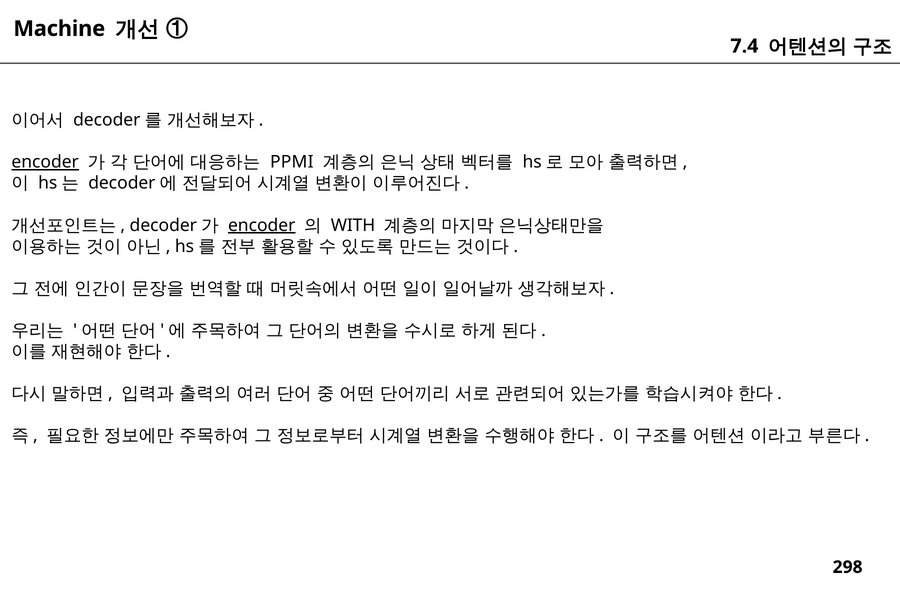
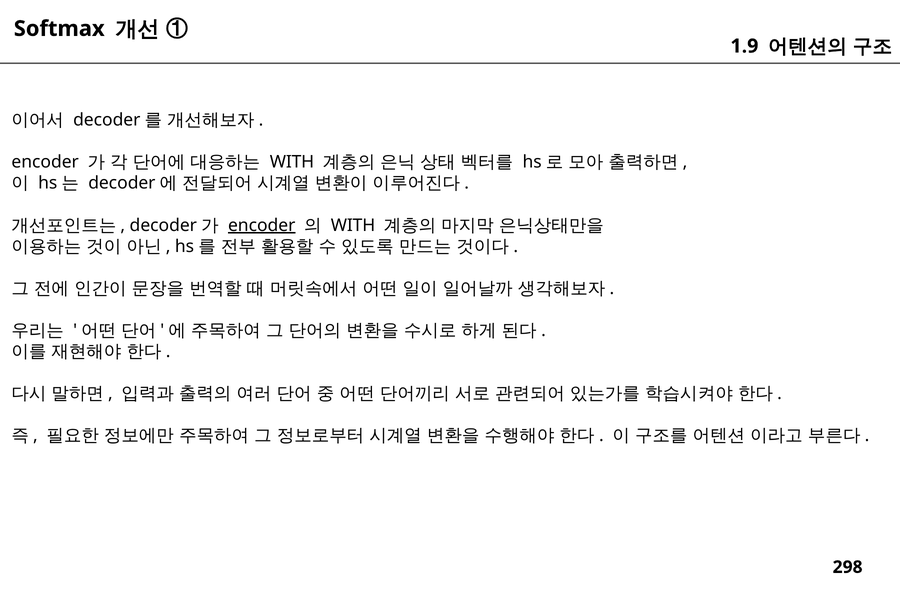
Machine: Machine -> Softmax
7.4: 7.4 -> 1.9
encoder at (45, 162) underline: present -> none
PPMI at (292, 162): PPMI -> WITH
